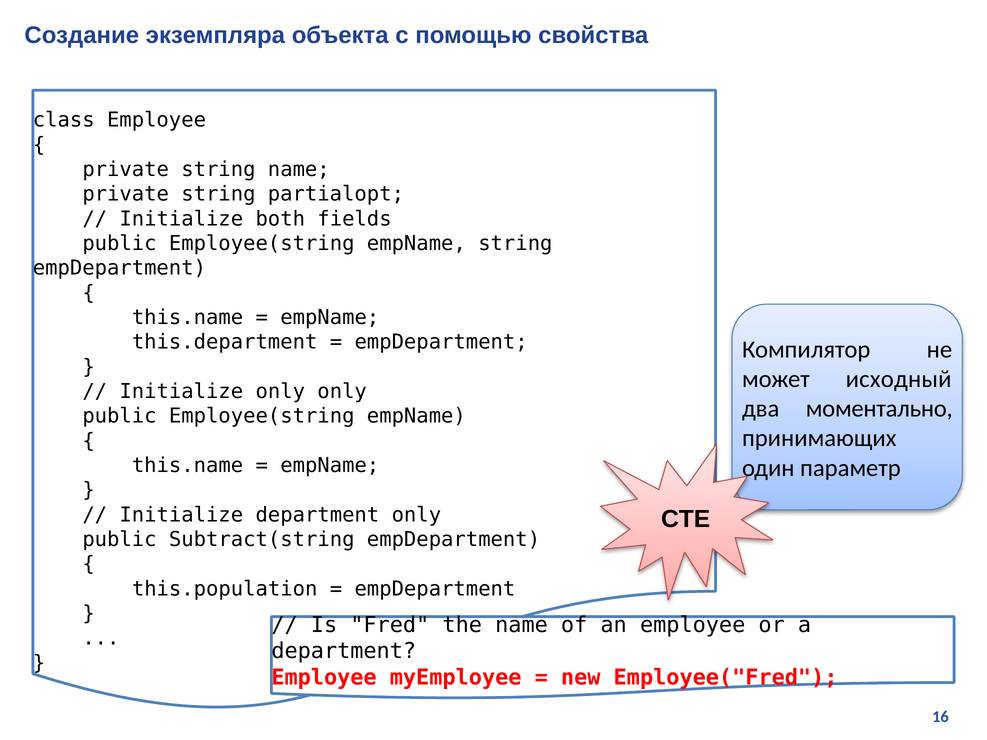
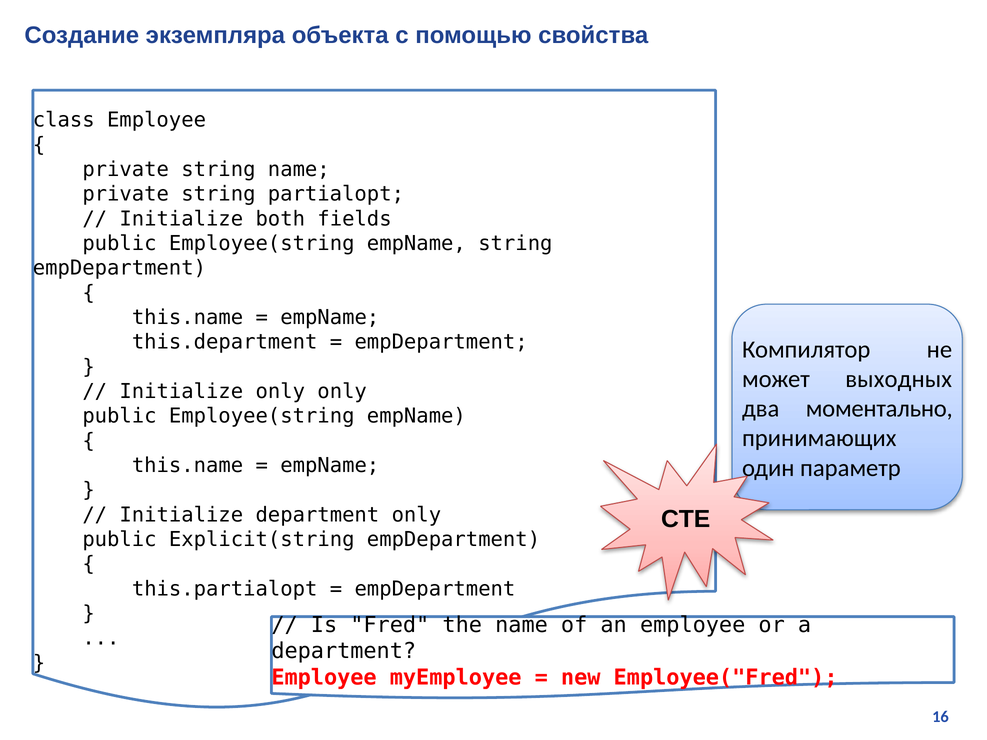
исходный: исходный -> выходных
Subtract(string: Subtract(string -> Explicit(string
this.population: this.population -> this.partialopt
